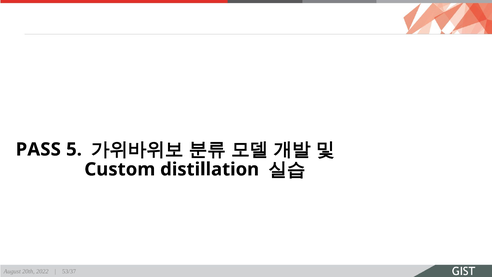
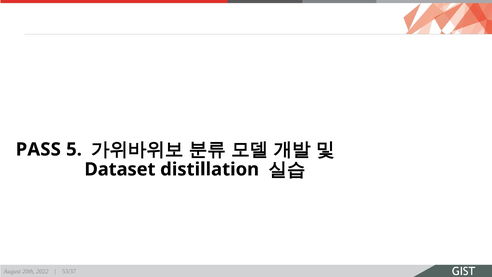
Custom: Custom -> Dataset
